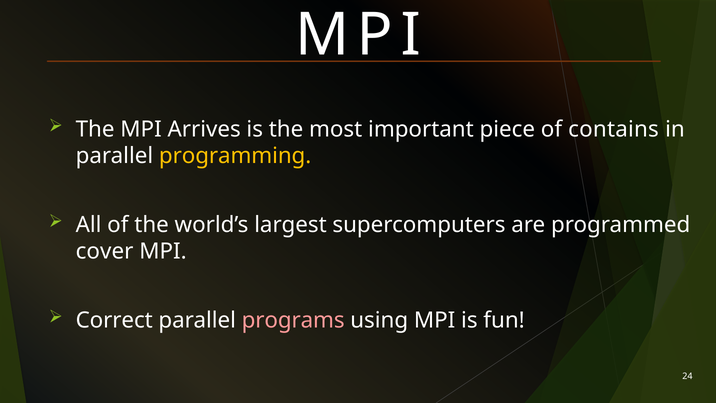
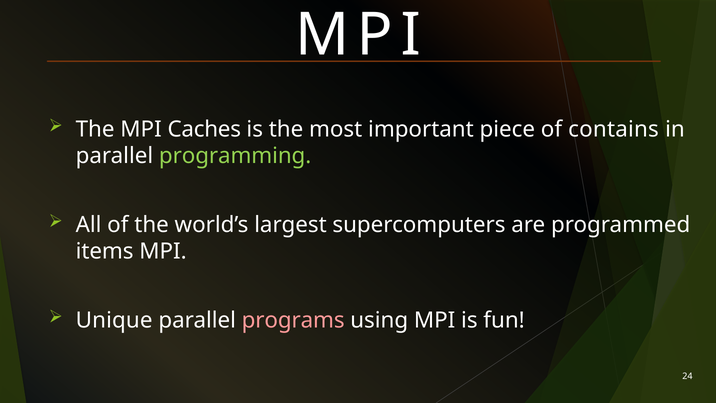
Arrives: Arrives -> Caches
programming colour: yellow -> light green
cover: cover -> items
Correct: Correct -> Unique
